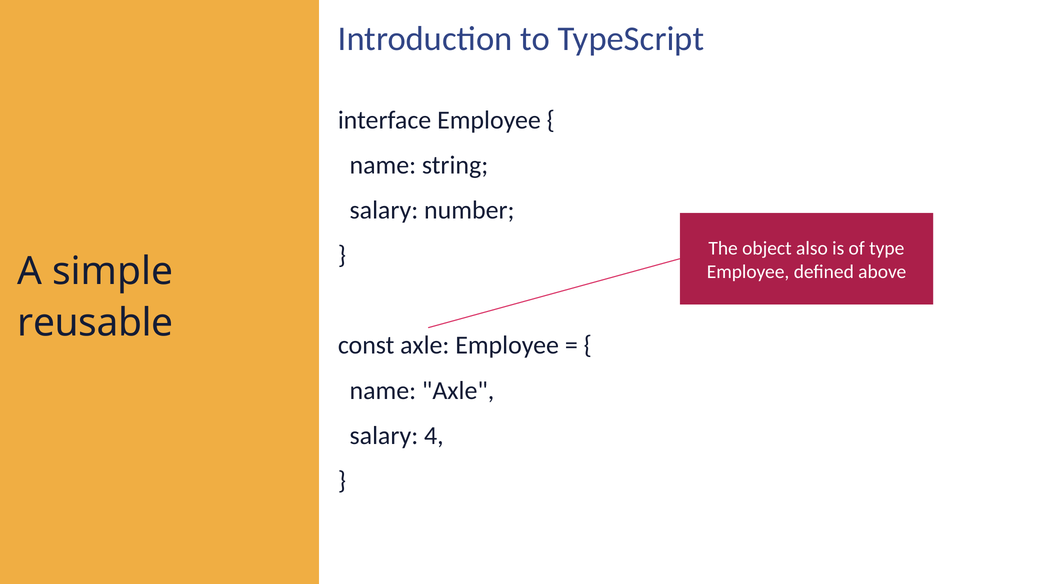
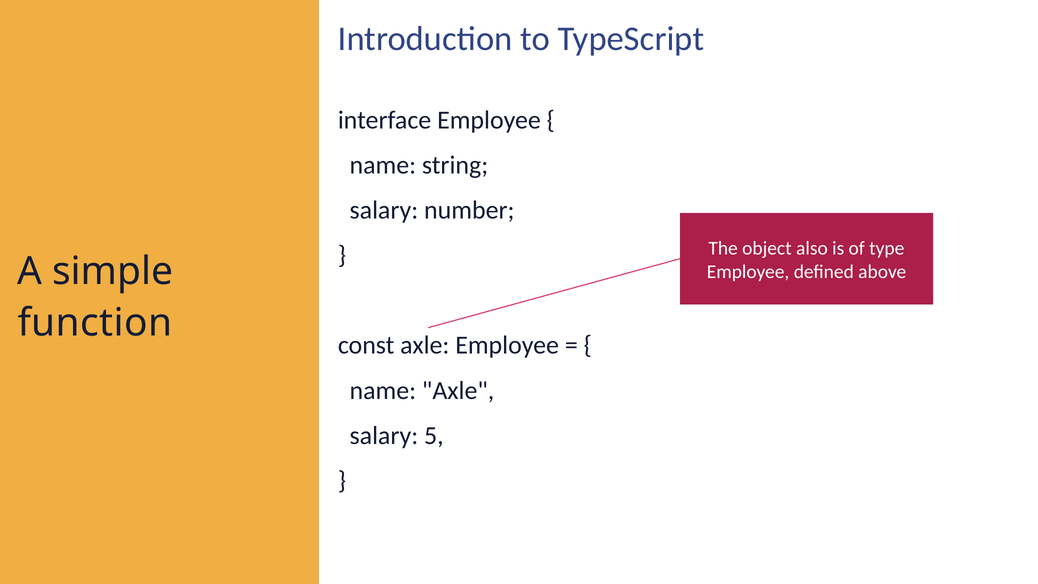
reusable: reusable -> function
4: 4 -> 5
